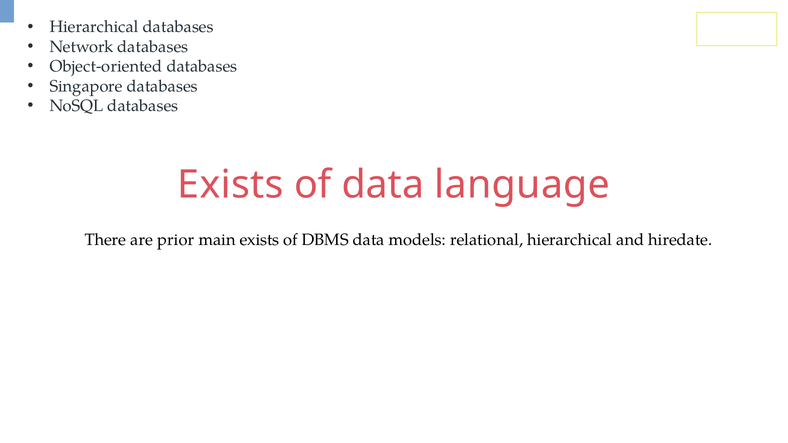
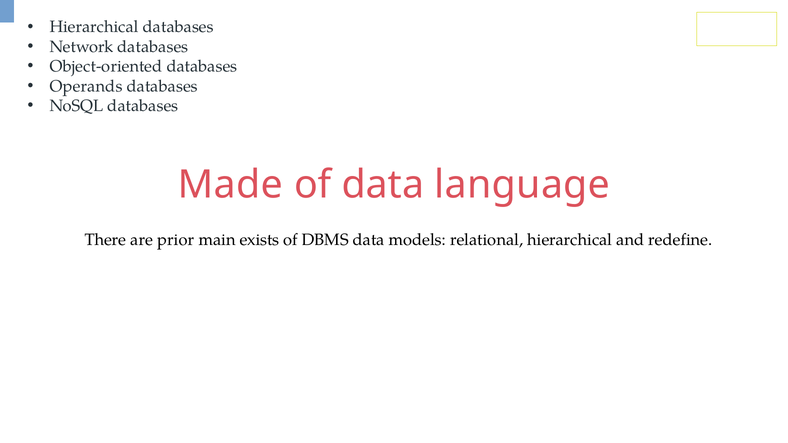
Singapore: Singapore -> Operands
Exists at (230, 185): Exists -> Made
hiredate: hiredate -> redefine
